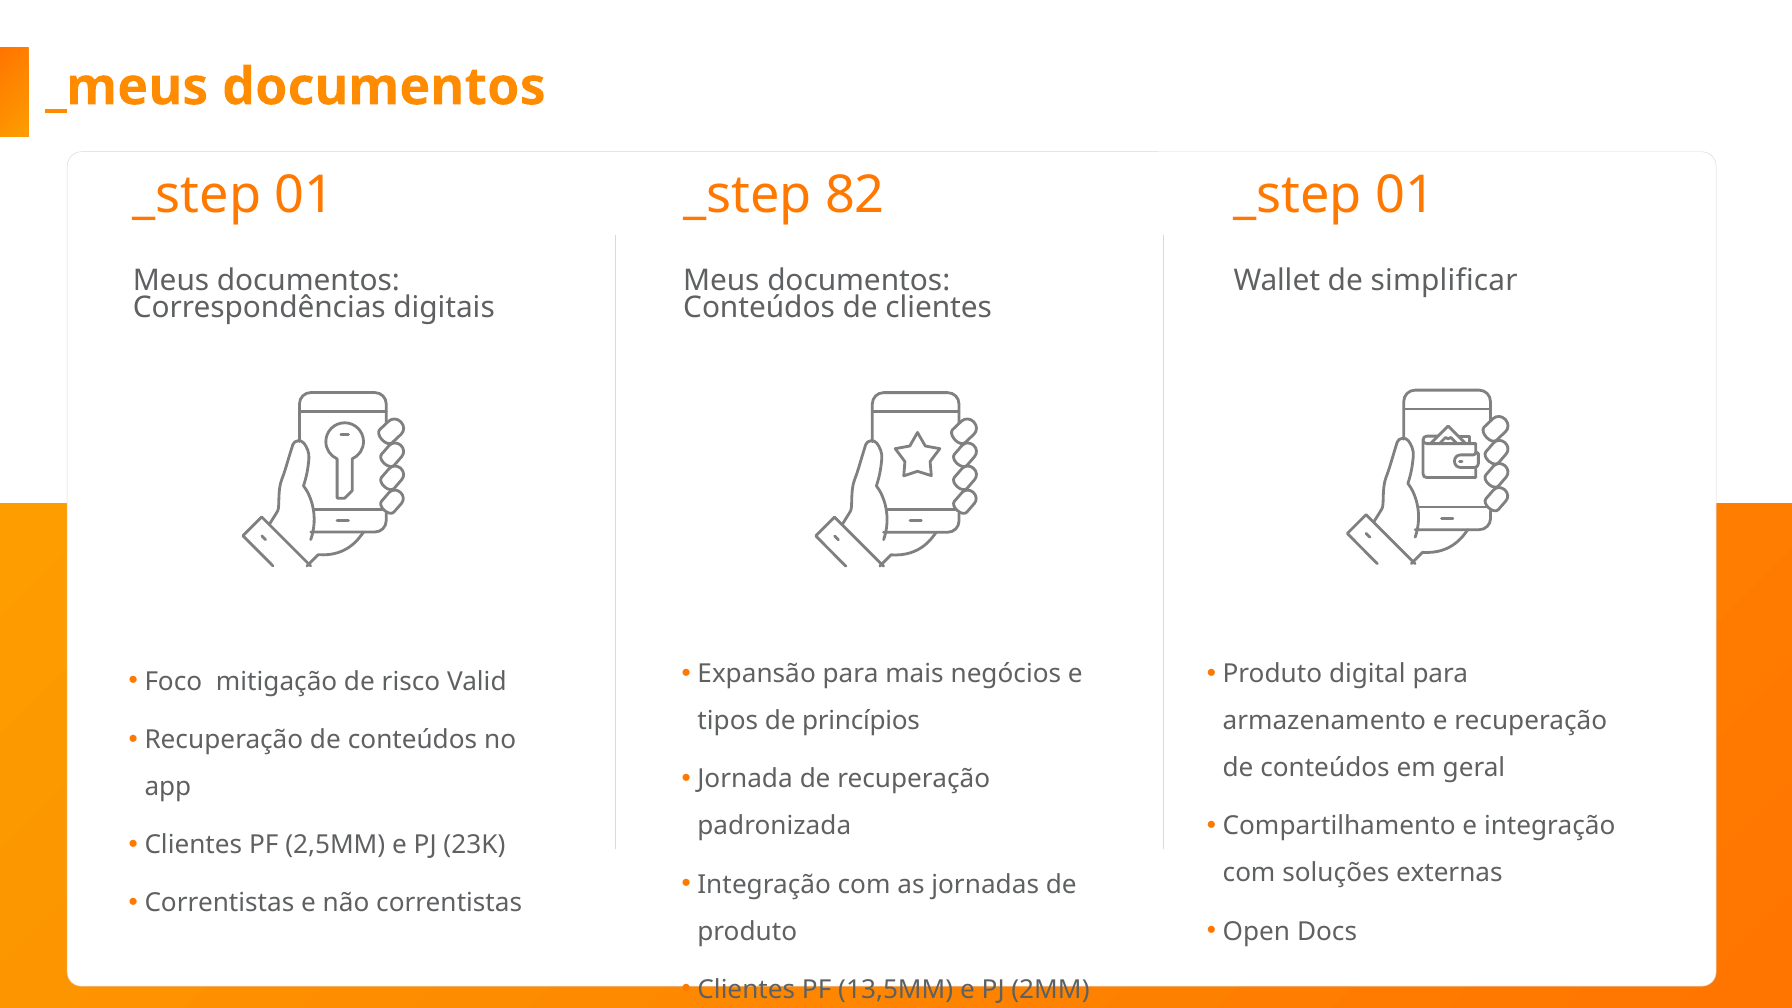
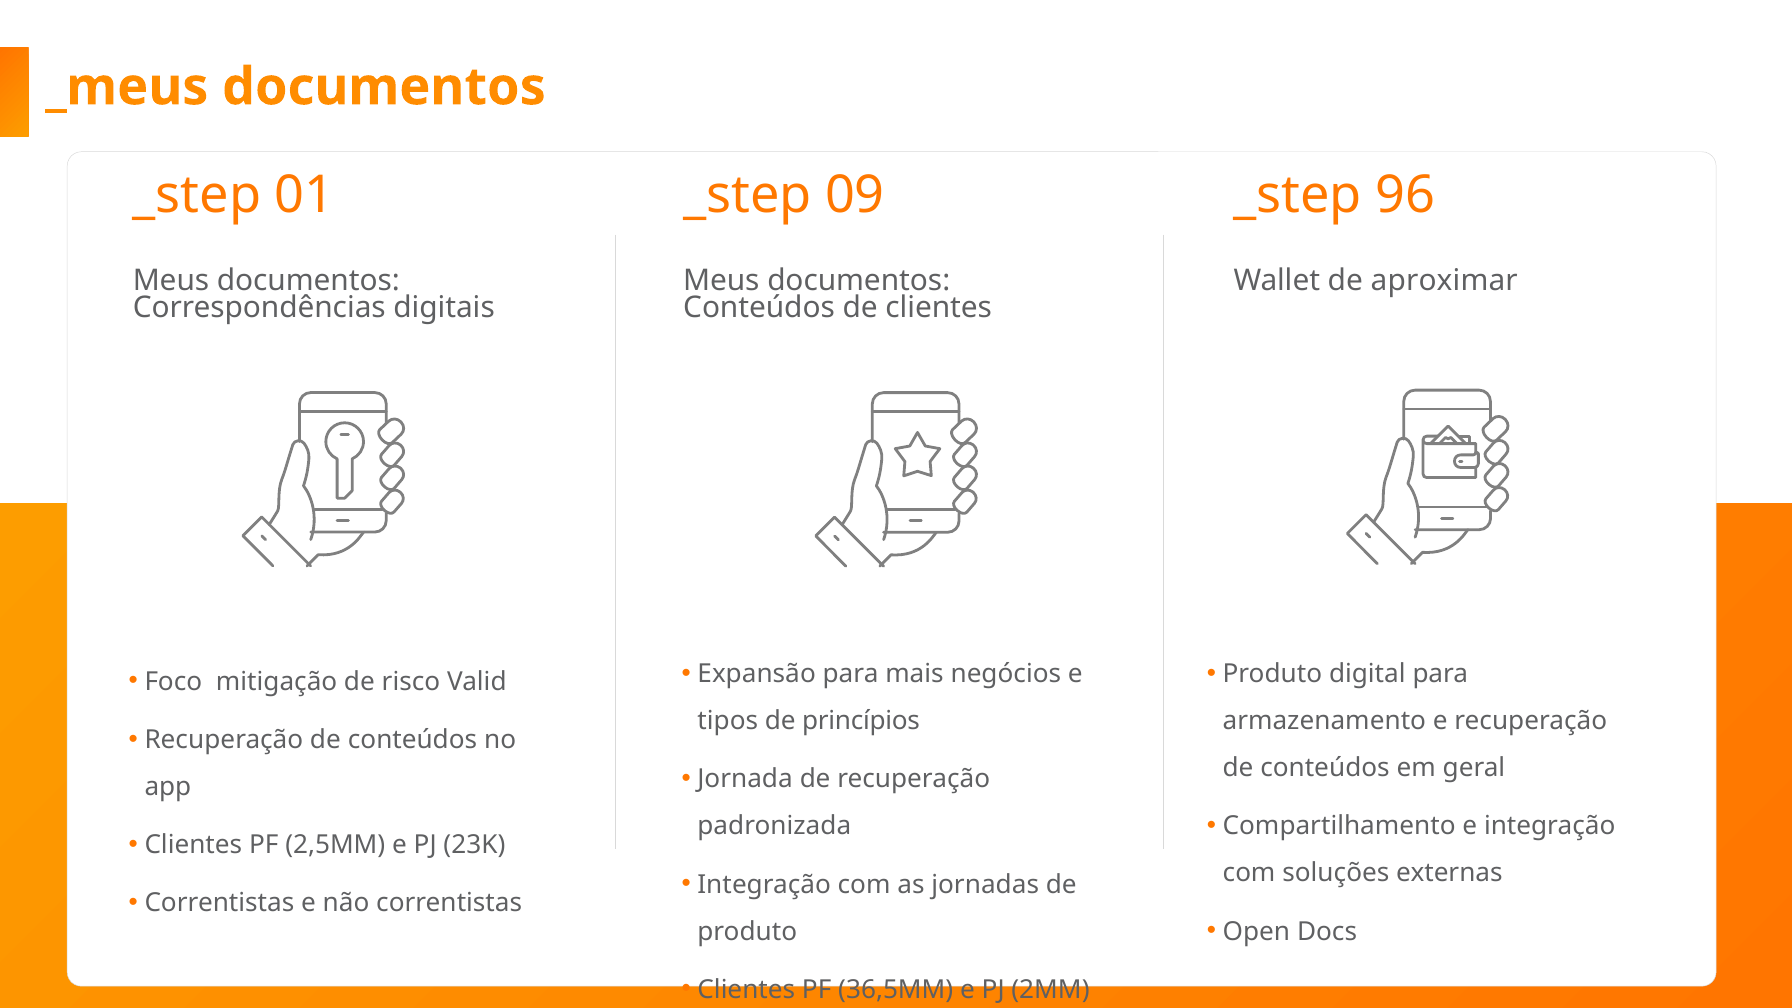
82: 82 -> 09
01 at (1405, 195): 01 -> 96
simplificar: simplificar -> aproximar
13,5MM: 13,5MM -> 36,5MM
